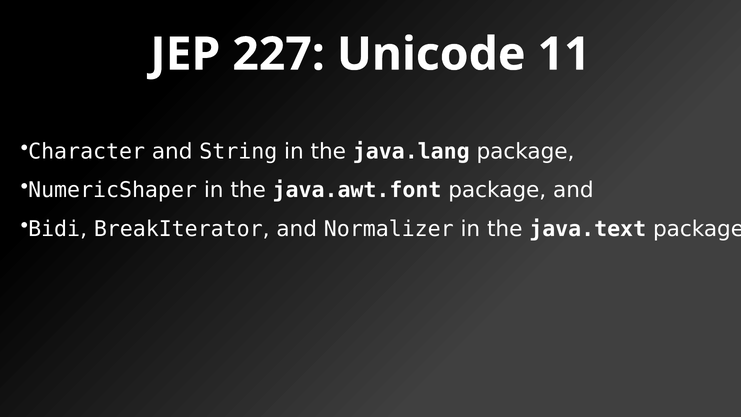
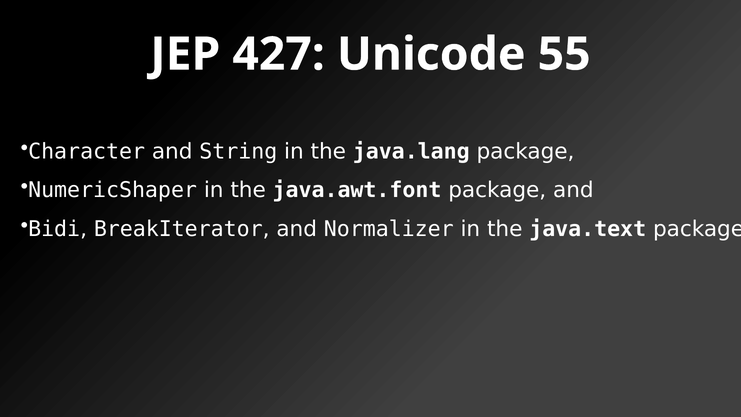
227: 227 -> 427
11: 11 -> 55
